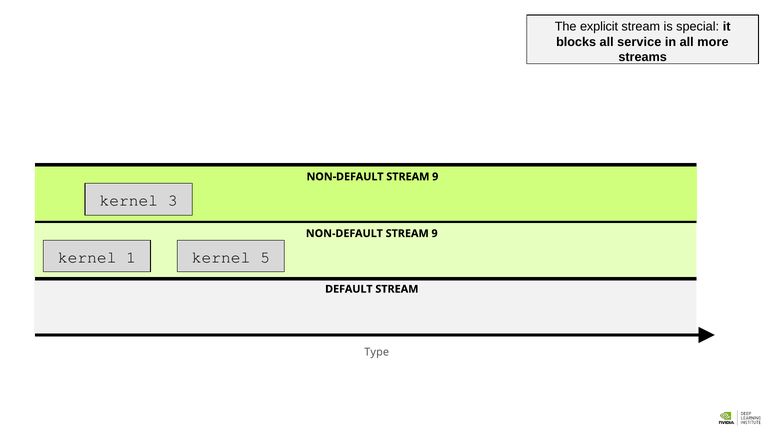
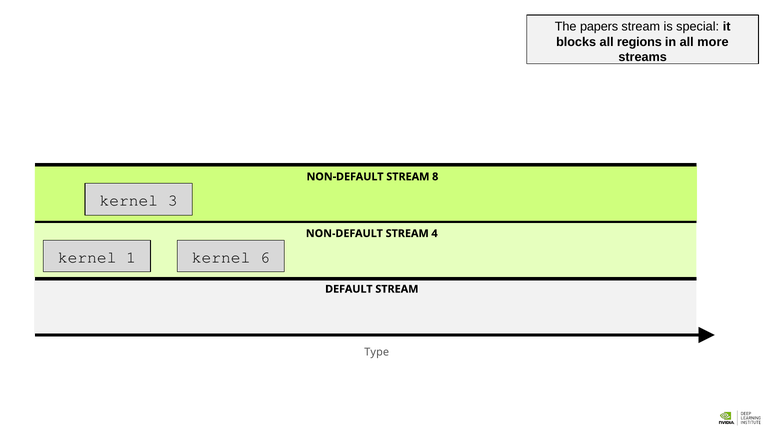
explicit: explicit -> papers
service: service -> regions
9 at (435, 177): 9 -> 8
9 at (435, 234): 9 -> 4
5: 5 -> 6
